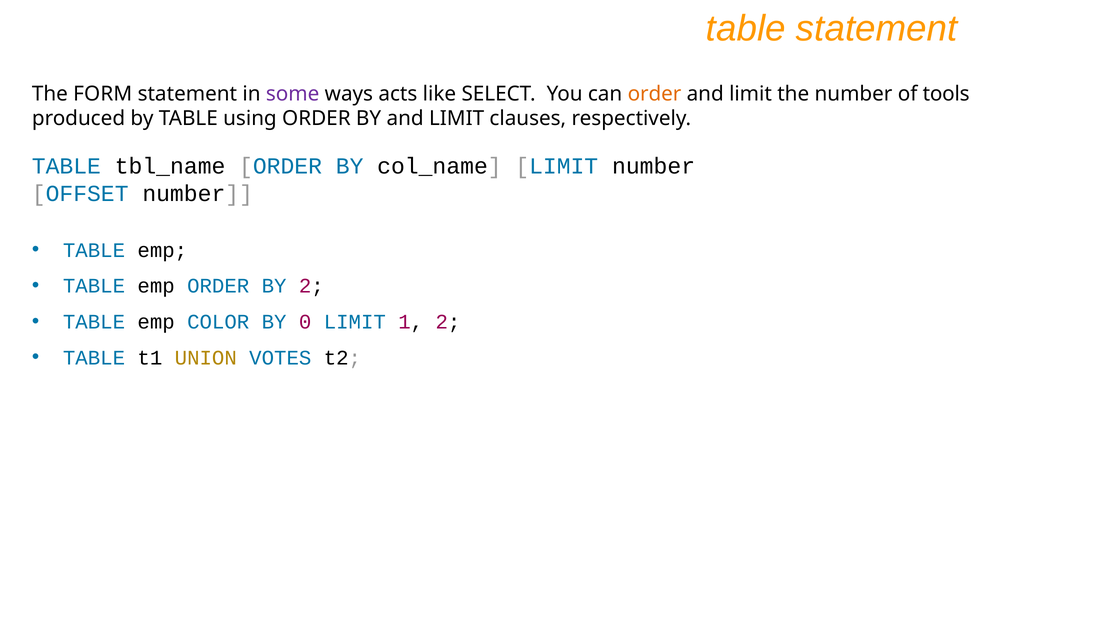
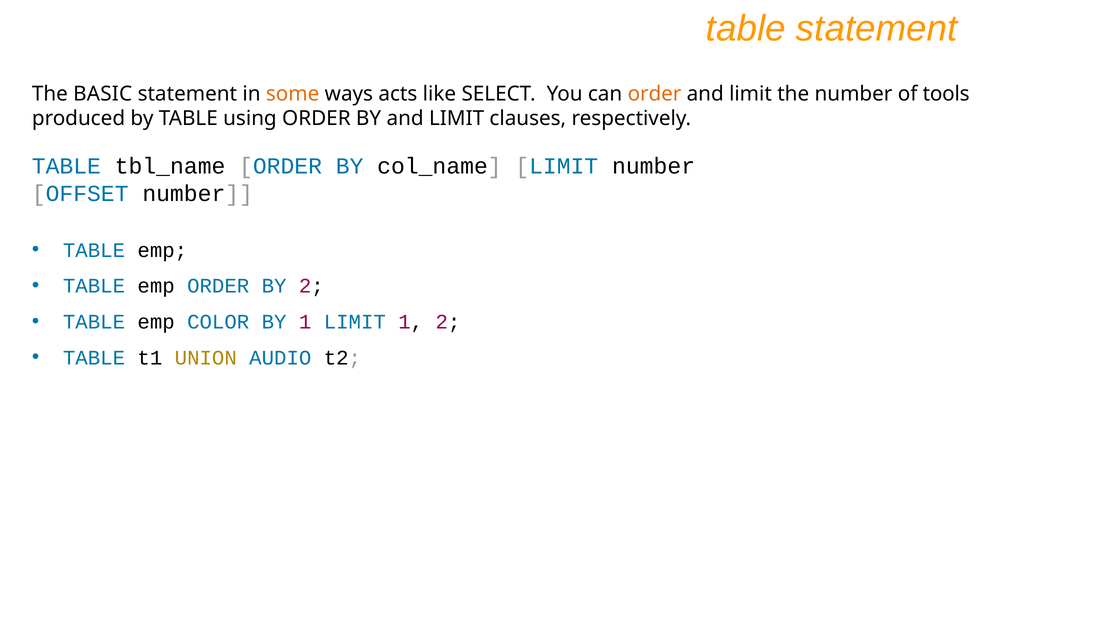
FORM: FORM -> BASIC
some colour: purple -> orange
BY 0: 0 -> 1
VOTES: VOTES -> AUDIO
